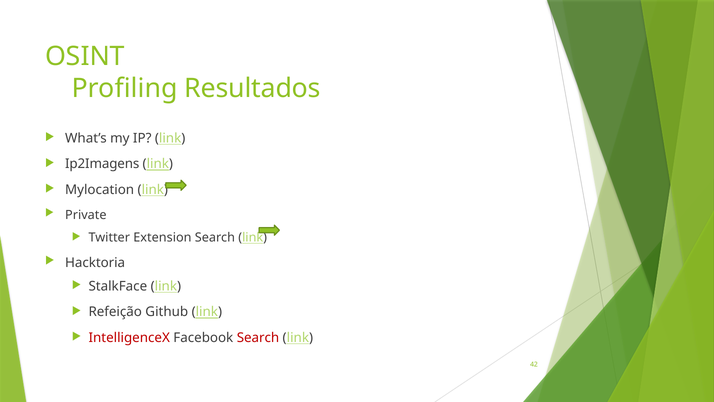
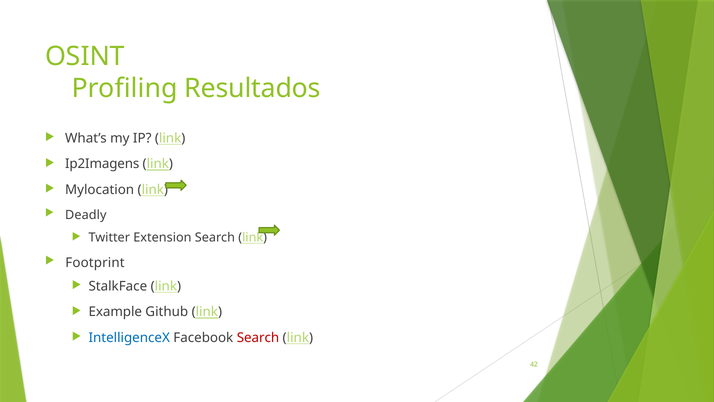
Private: Private -> Deadly
Hacktoria: Hacktoria -> Footprint
Refeição: Refeição -> Example
IntelligenceX colour: red -> blue
